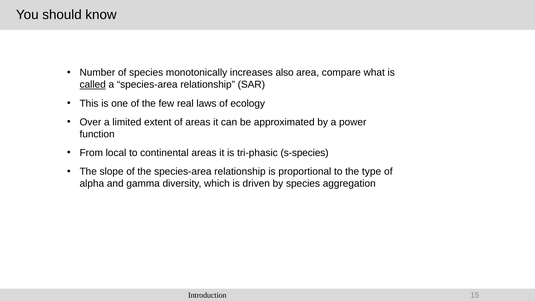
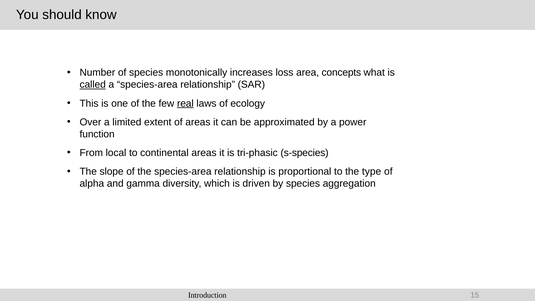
also: also -> loss
compare: compare -> concepts
real underline: none -> present
